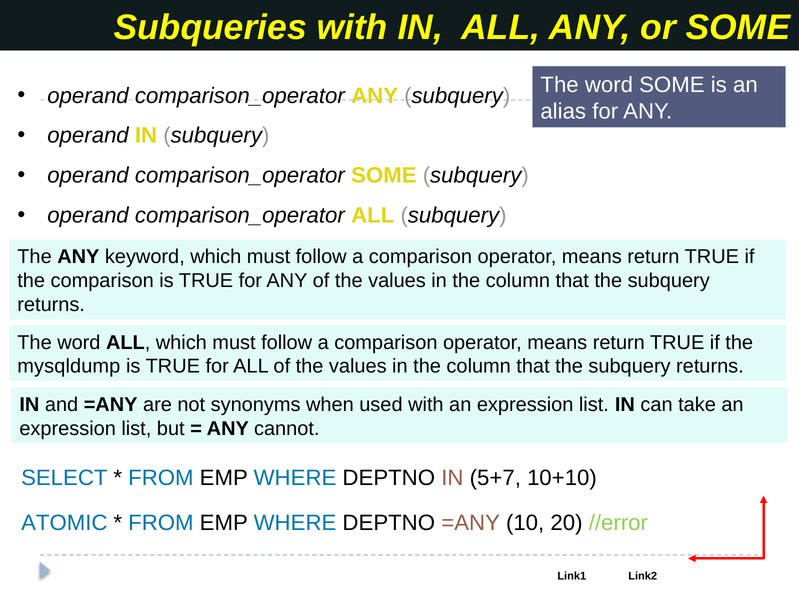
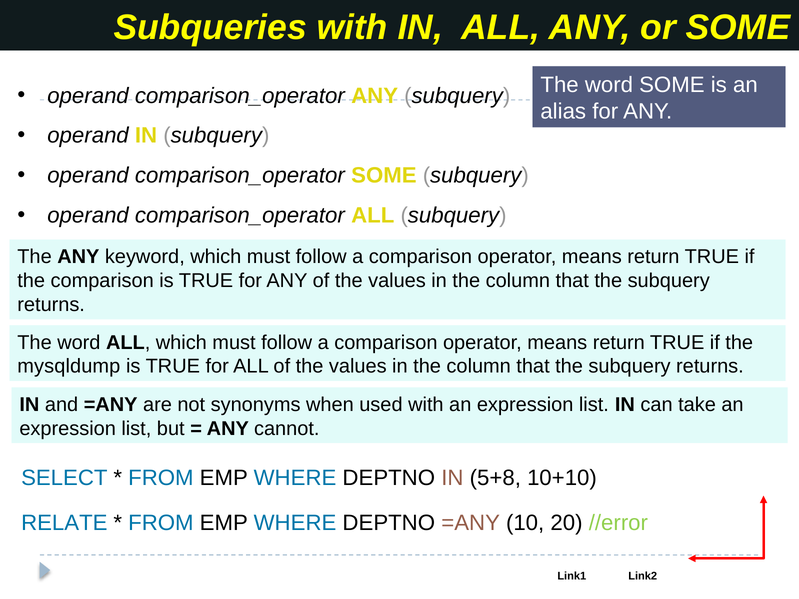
5+7: 5+7 -> 5+8
ATOMIC: ATOMIC -> RELATE
